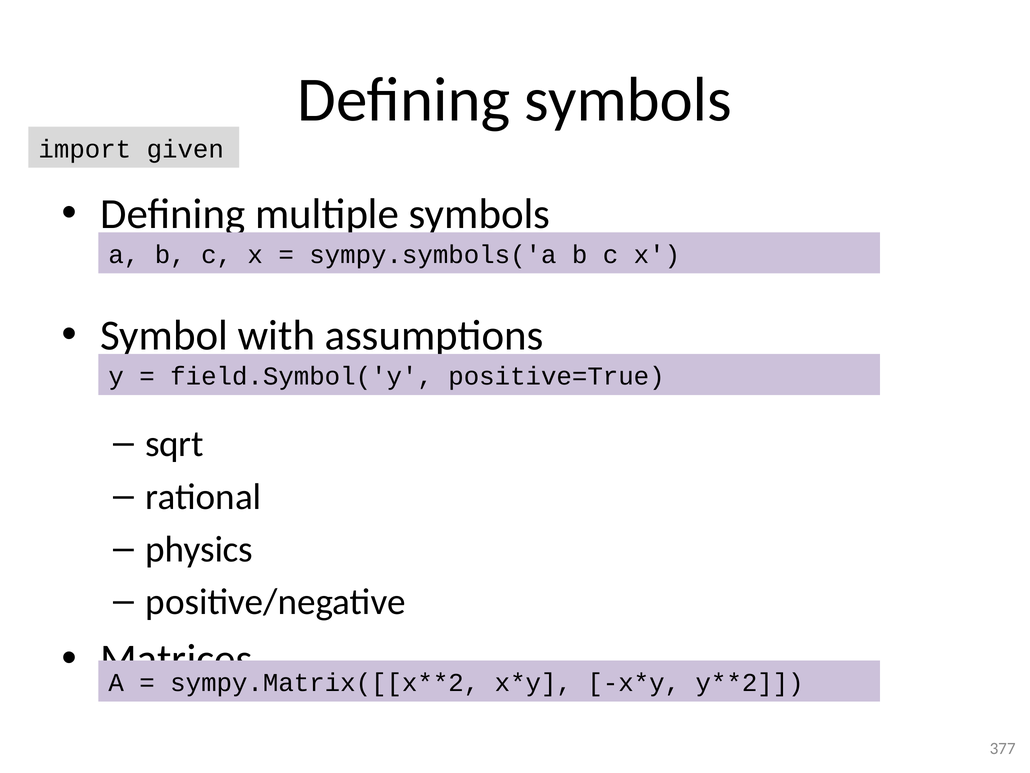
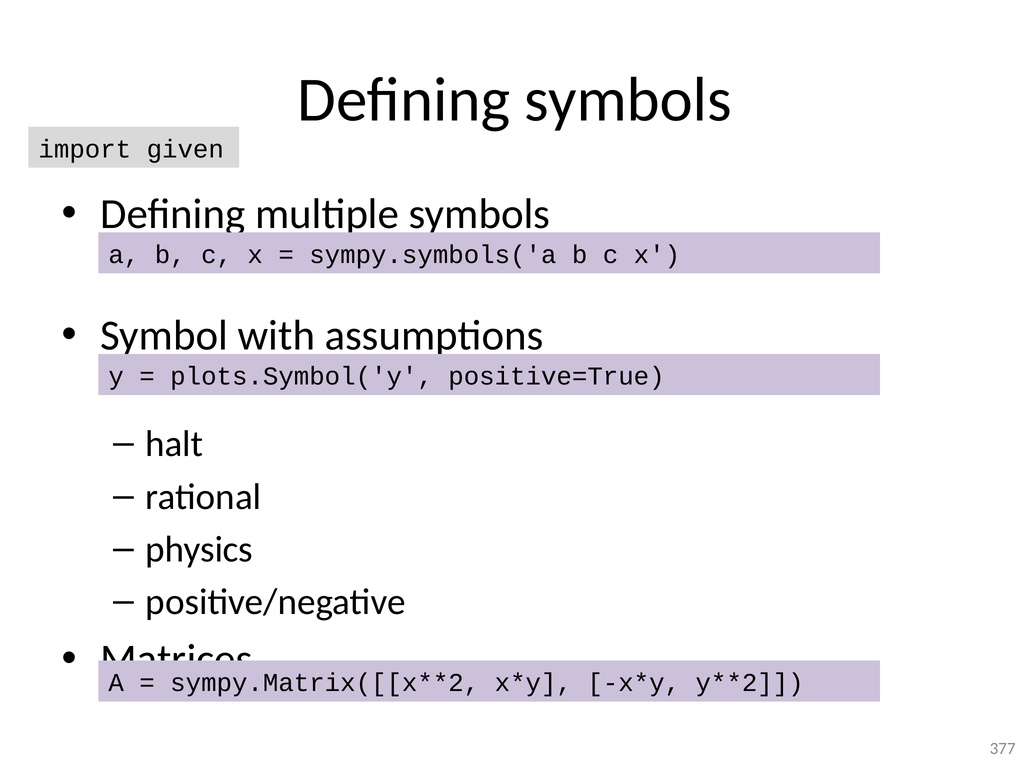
field.Symbol('y: field.Symbol('y -> plots.Symbol('y
sqrt: sqrt -> halt
